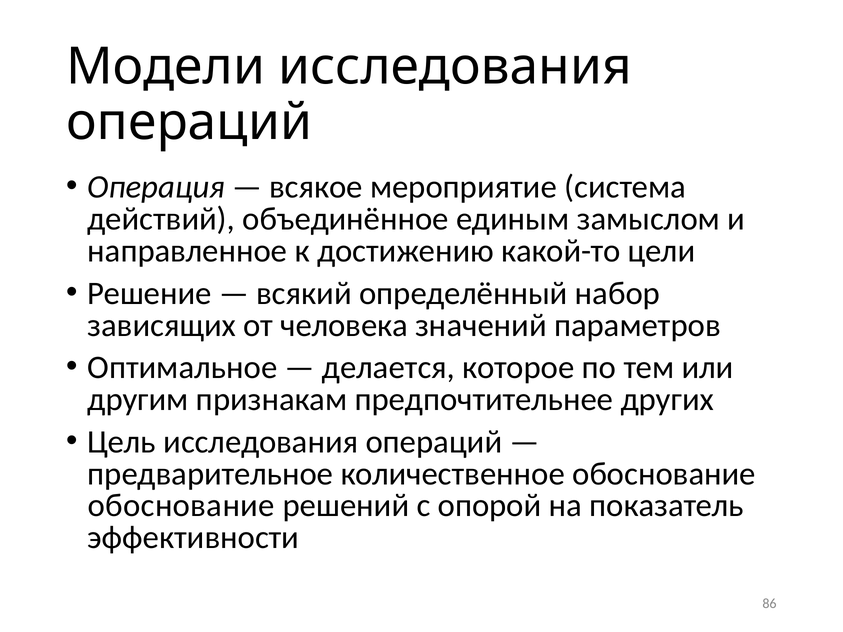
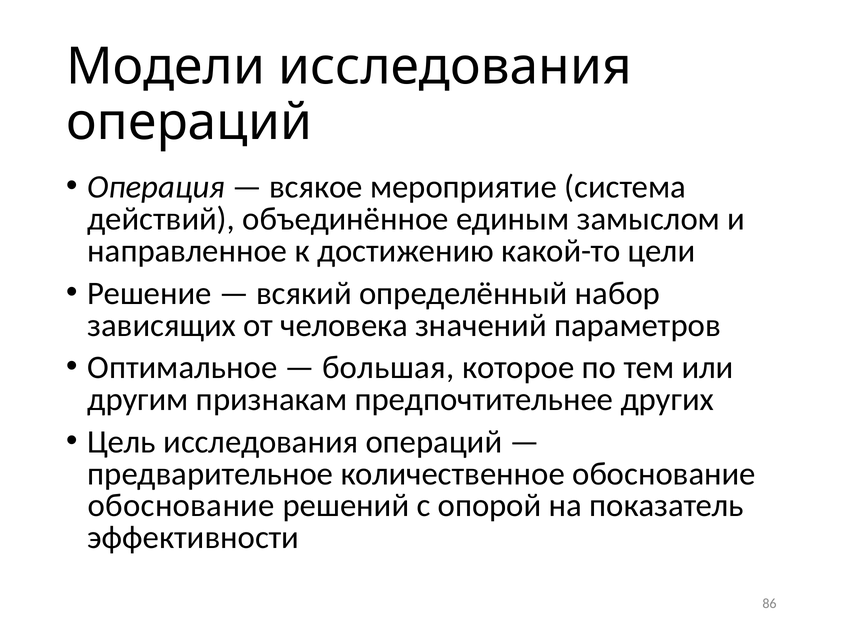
делается: делается -> большая
